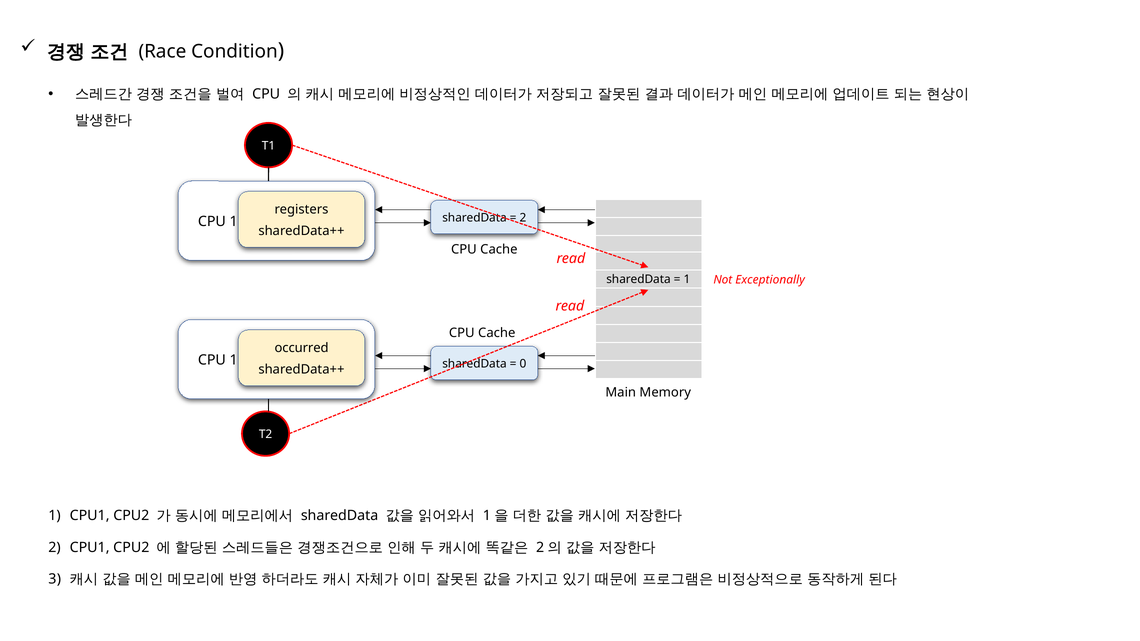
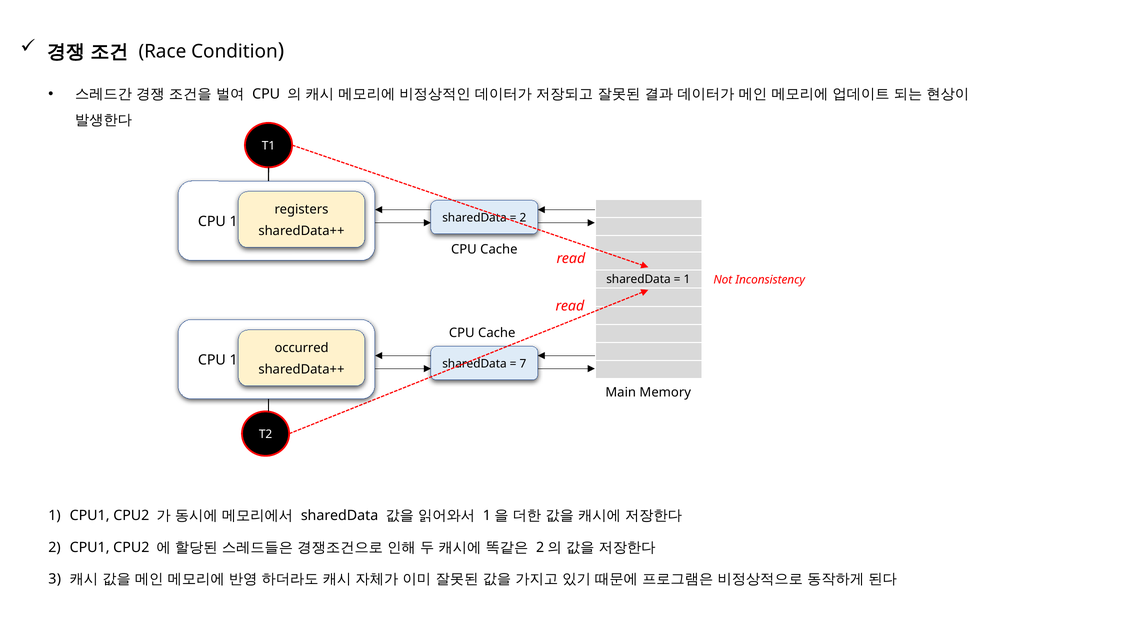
Exceptionally: Exceptionally -> Inconsistency
0: 0 -> 7
